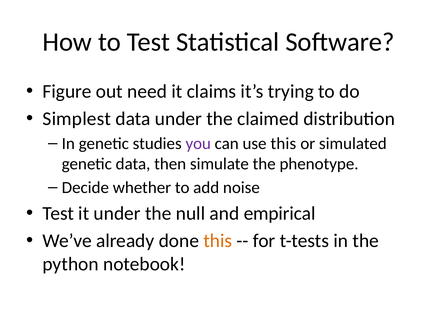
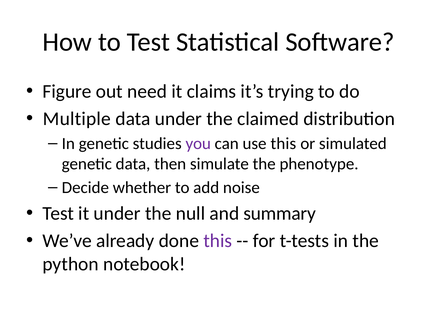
Simplest: Simplest -> Multiple
empirical: empirical -> summary
this at (218, 241) colour: orange -> purple
